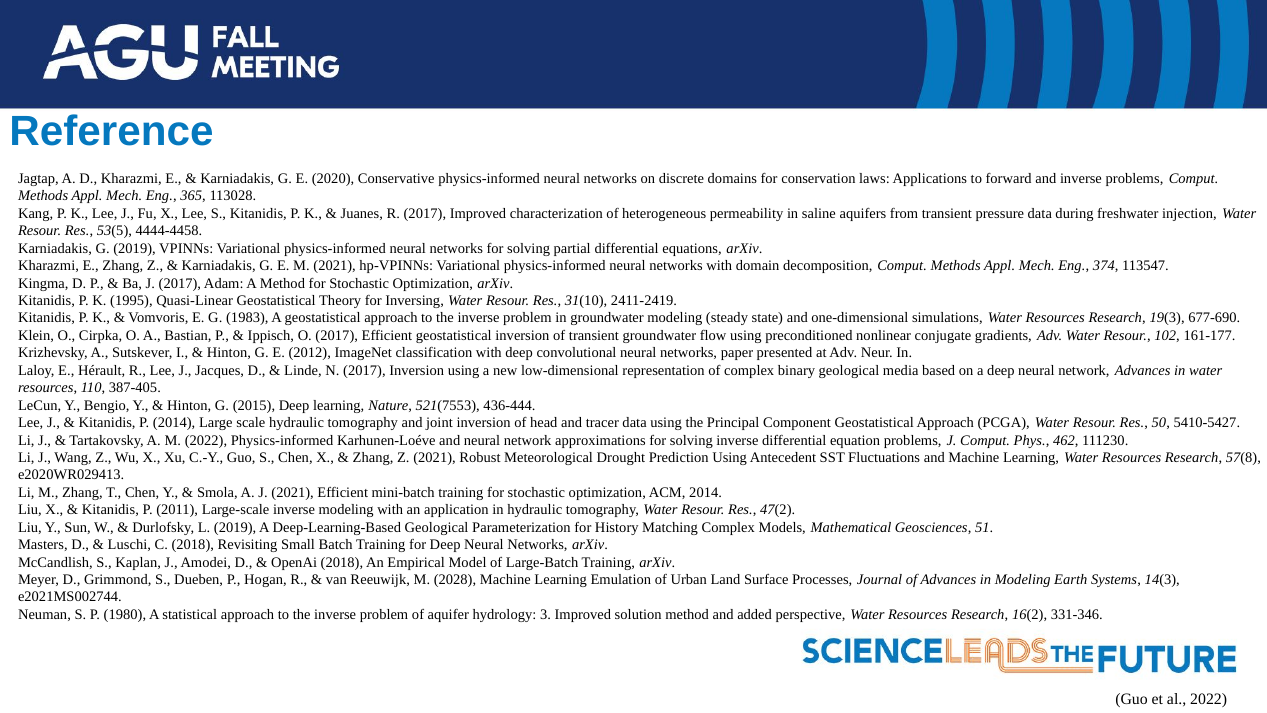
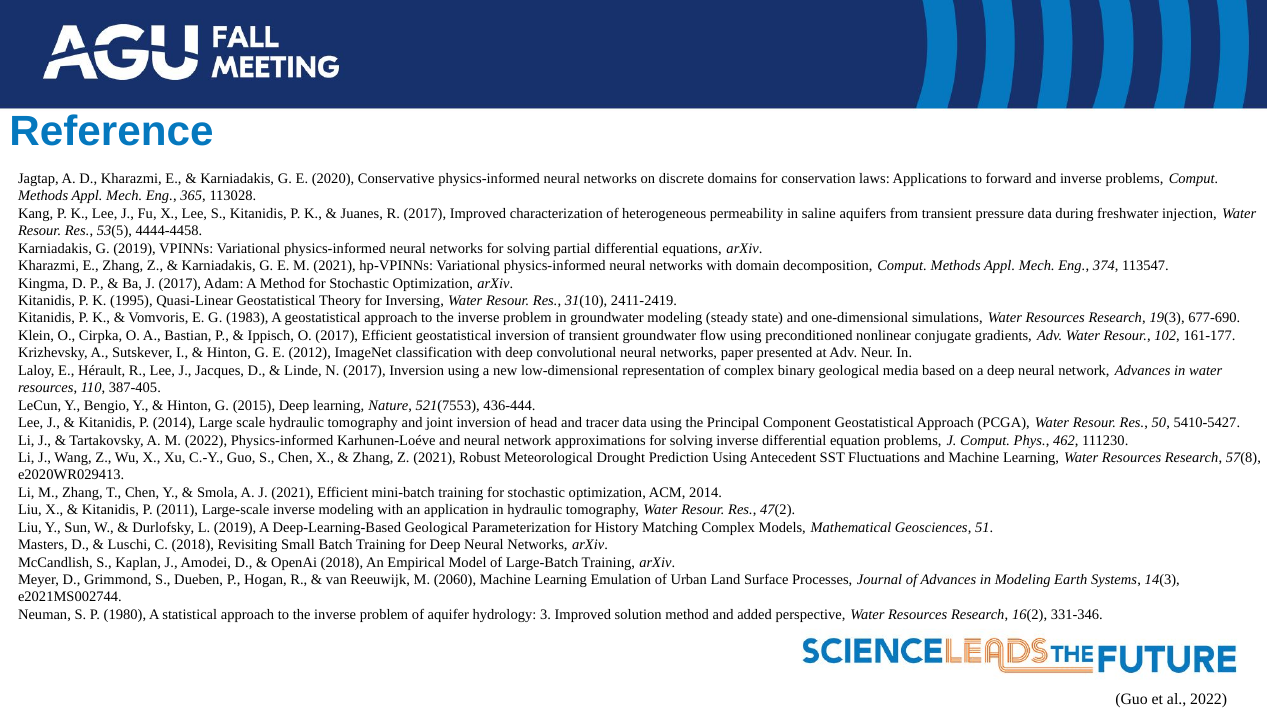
2028: 2028 -> 2060
